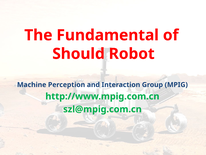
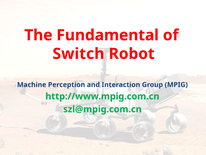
Should: Should -> Switch
